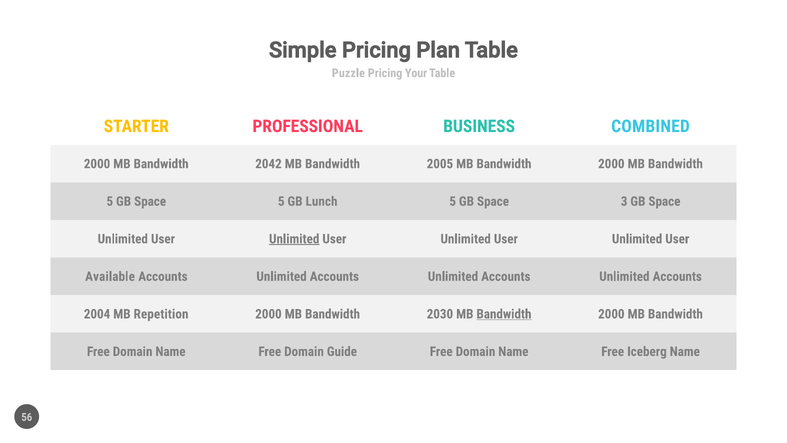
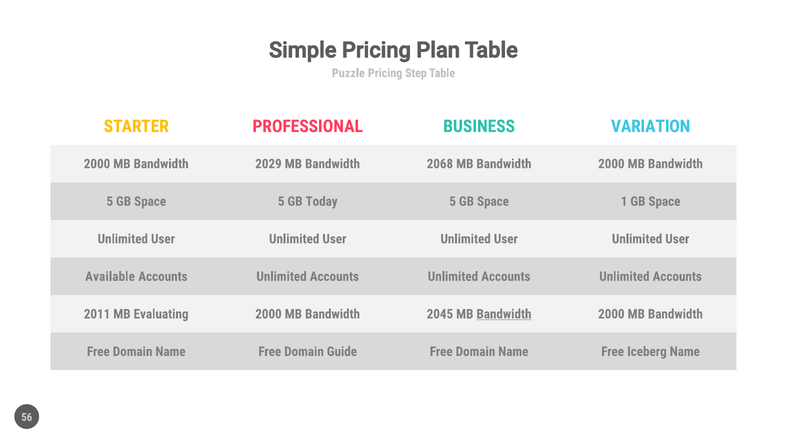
Your: Your -> Step
COMBINED: COMBINED -> VARIATION
2042: 2042 -> 2029
2005: 2005 -> 2068
Lunch: Lunch -> Today
3: 3 -> 1
Unlimited at (294, 239) underline: present -> none
2004: 2004 -> 2011
Repetition: Repetition -> Evaluating
2030: 2030 -> 2045
